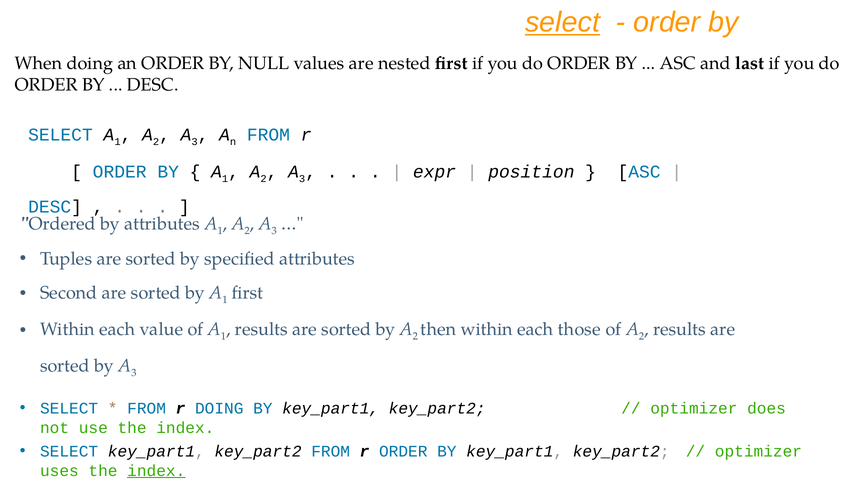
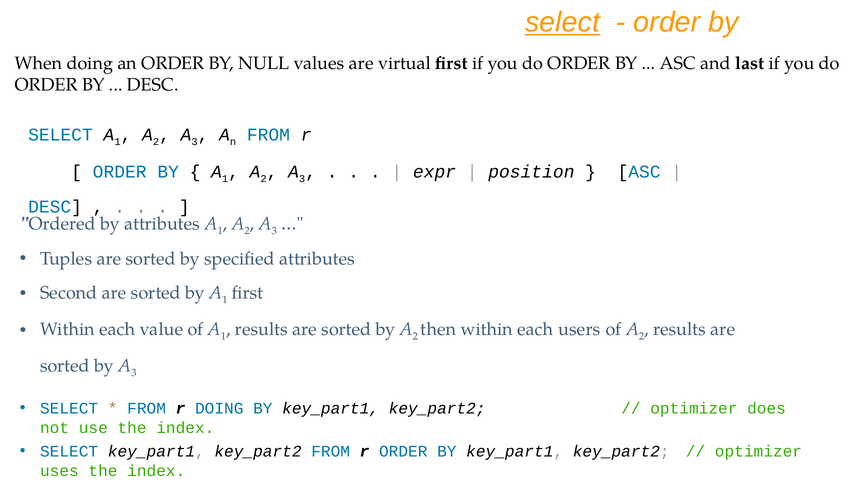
nested: nested -> virtual
those: those -> users
index at (156, 471) underline: present -> none
